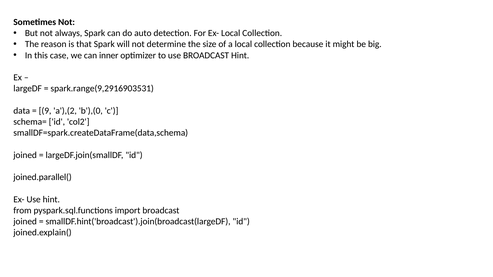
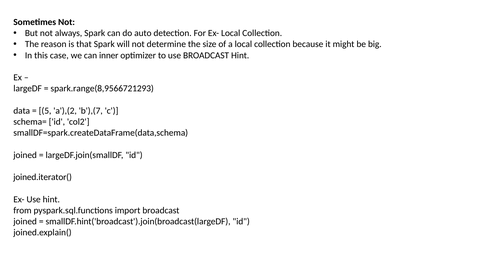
spark.range(9,2916903531: spark.range(9,2916903531 -> spark.range(8,9566721293
9: 9 -> 5
b'),(0: b'),(0 -> b'),(7
joined.parallel(: joined.parallel( -> joined.iterator(
